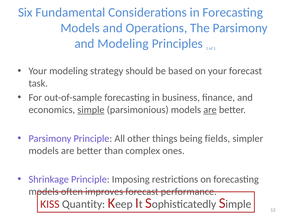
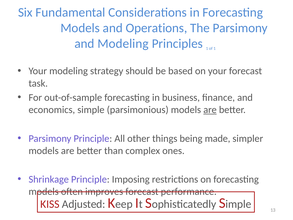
simple underline: present -> none
fields: fields -> made
Quantity: Quantity -> Adjusted
